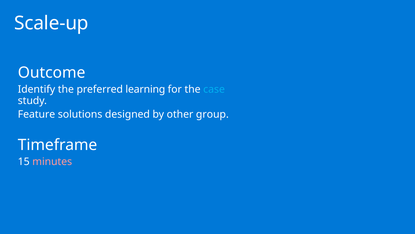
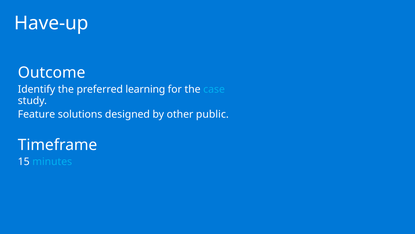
Scale-up: Scale-up -> Have-up
group: group -> public
minutes colour: pink -> light blue
